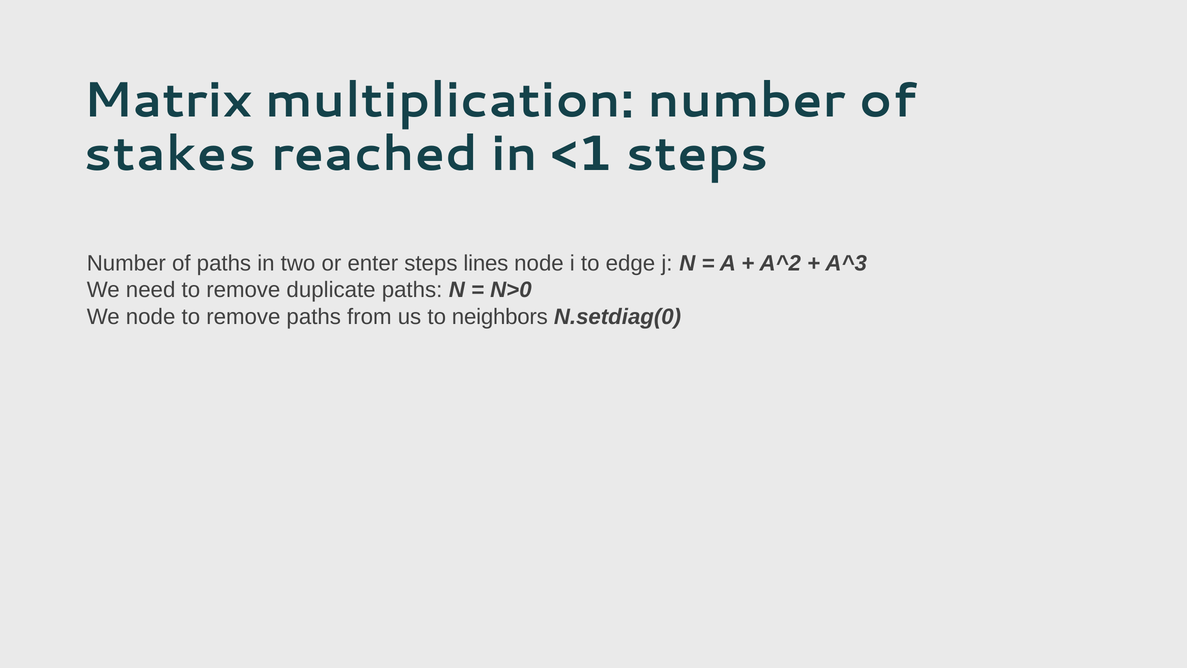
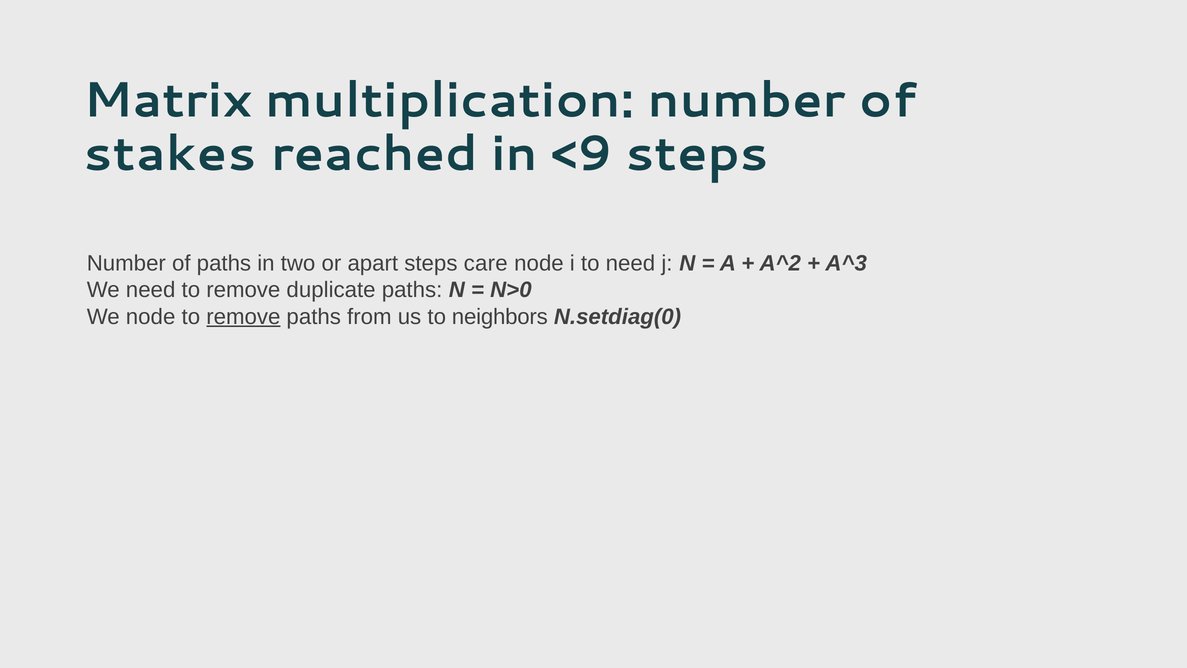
<1: <1 -> <9
enter: enter -> apart
lines: lines -> care
to edge: edge -> need
remove at (243, 317) underline: none -> present
